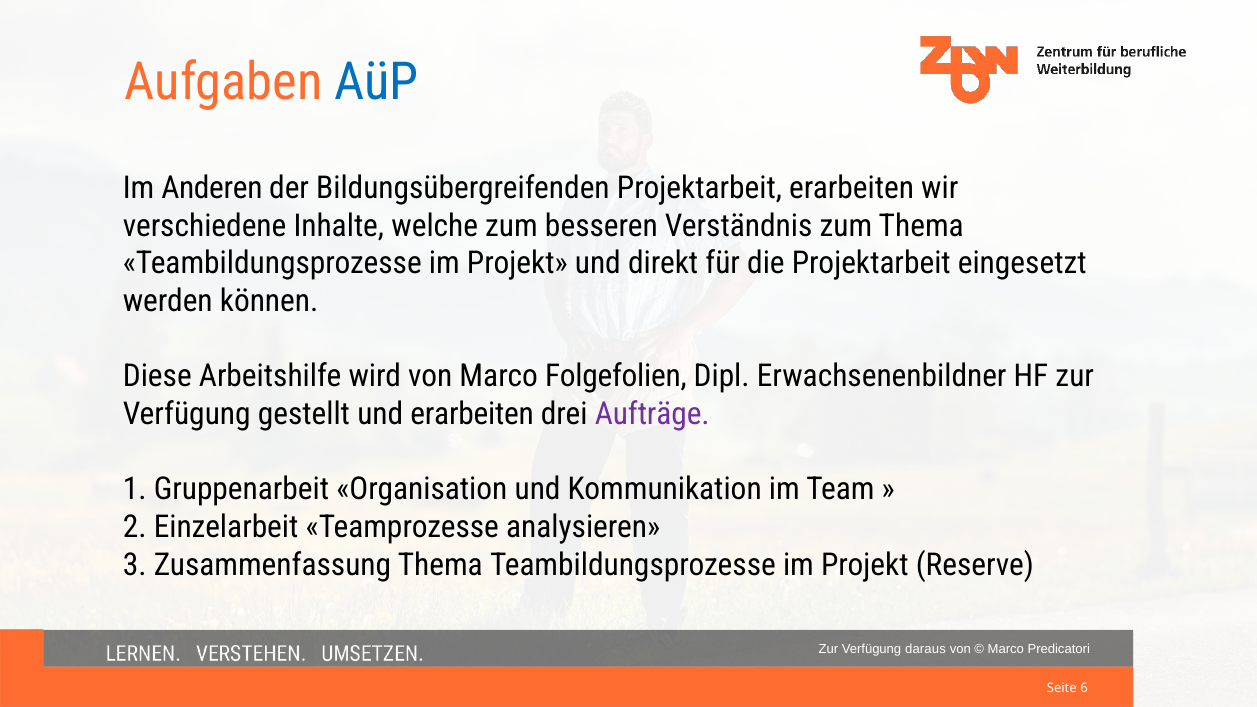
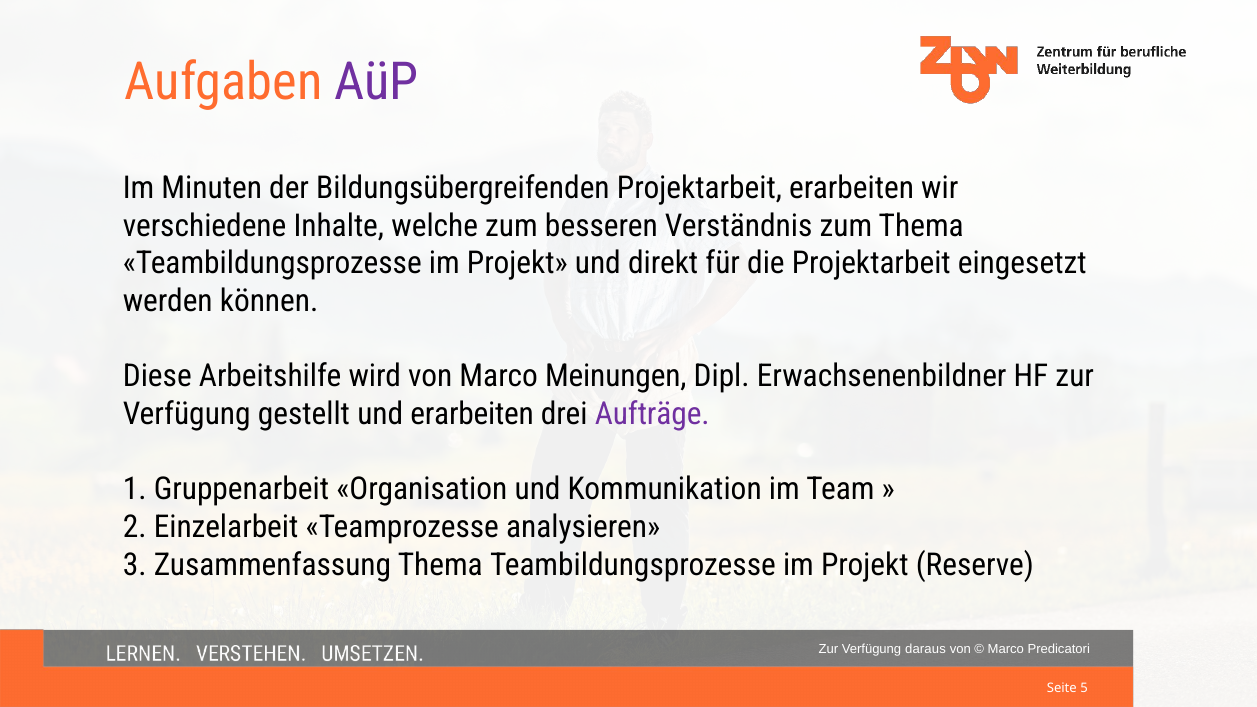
AüP colour: blue -> purple
Anderen: Anderen -> Minuten
Folgefolien: Folgefolien -> Meinungen
6: 6 -> 5
